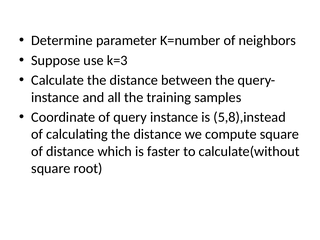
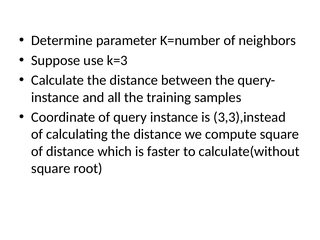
5,8),instead: 5,8),instead -> 3,3),instead
